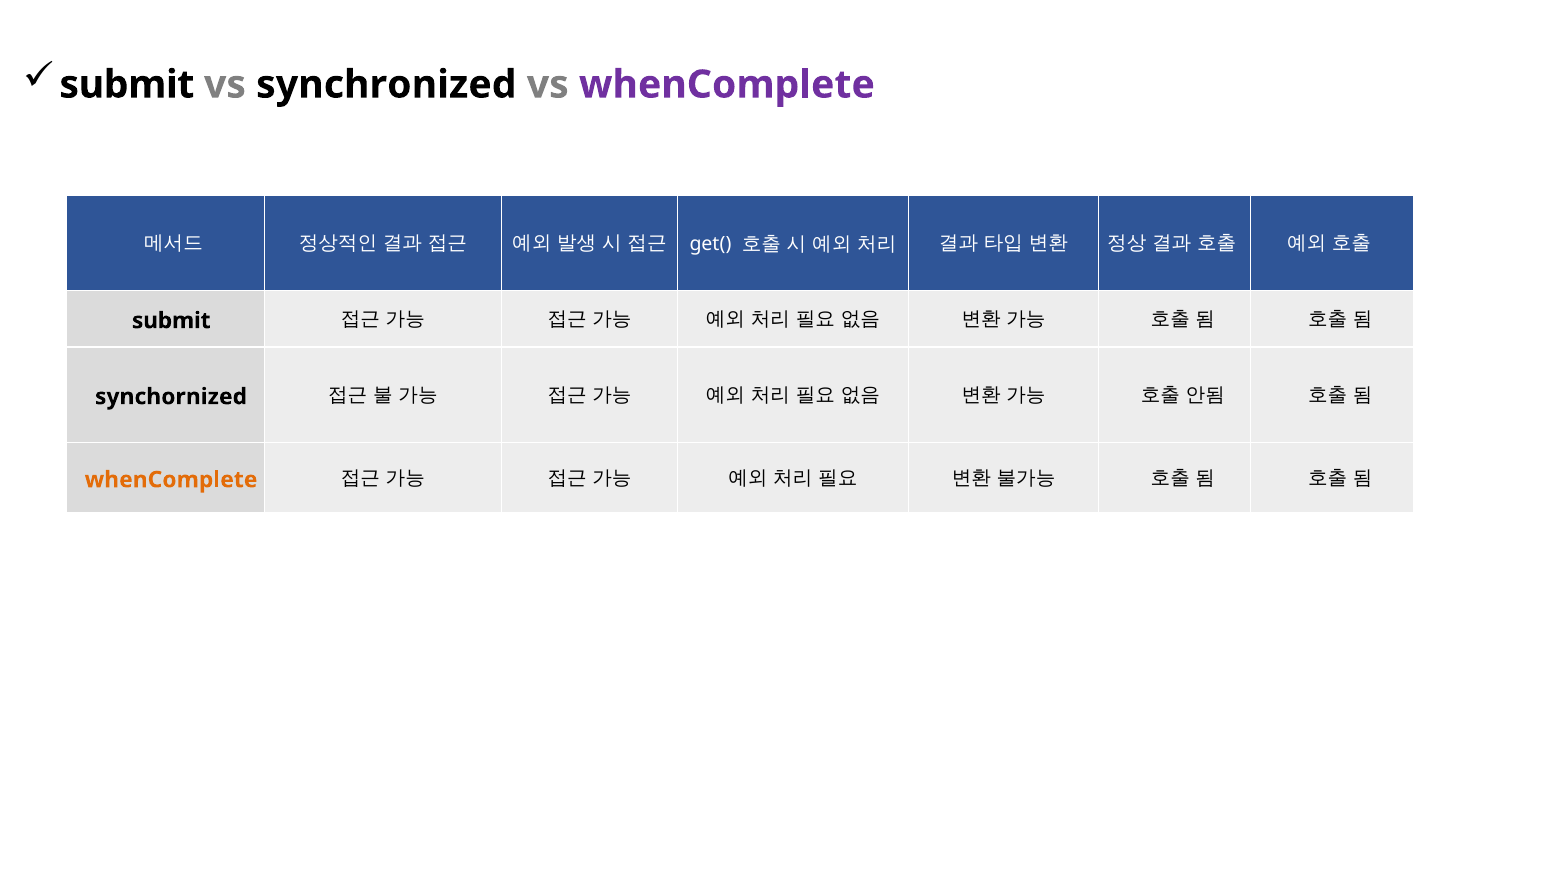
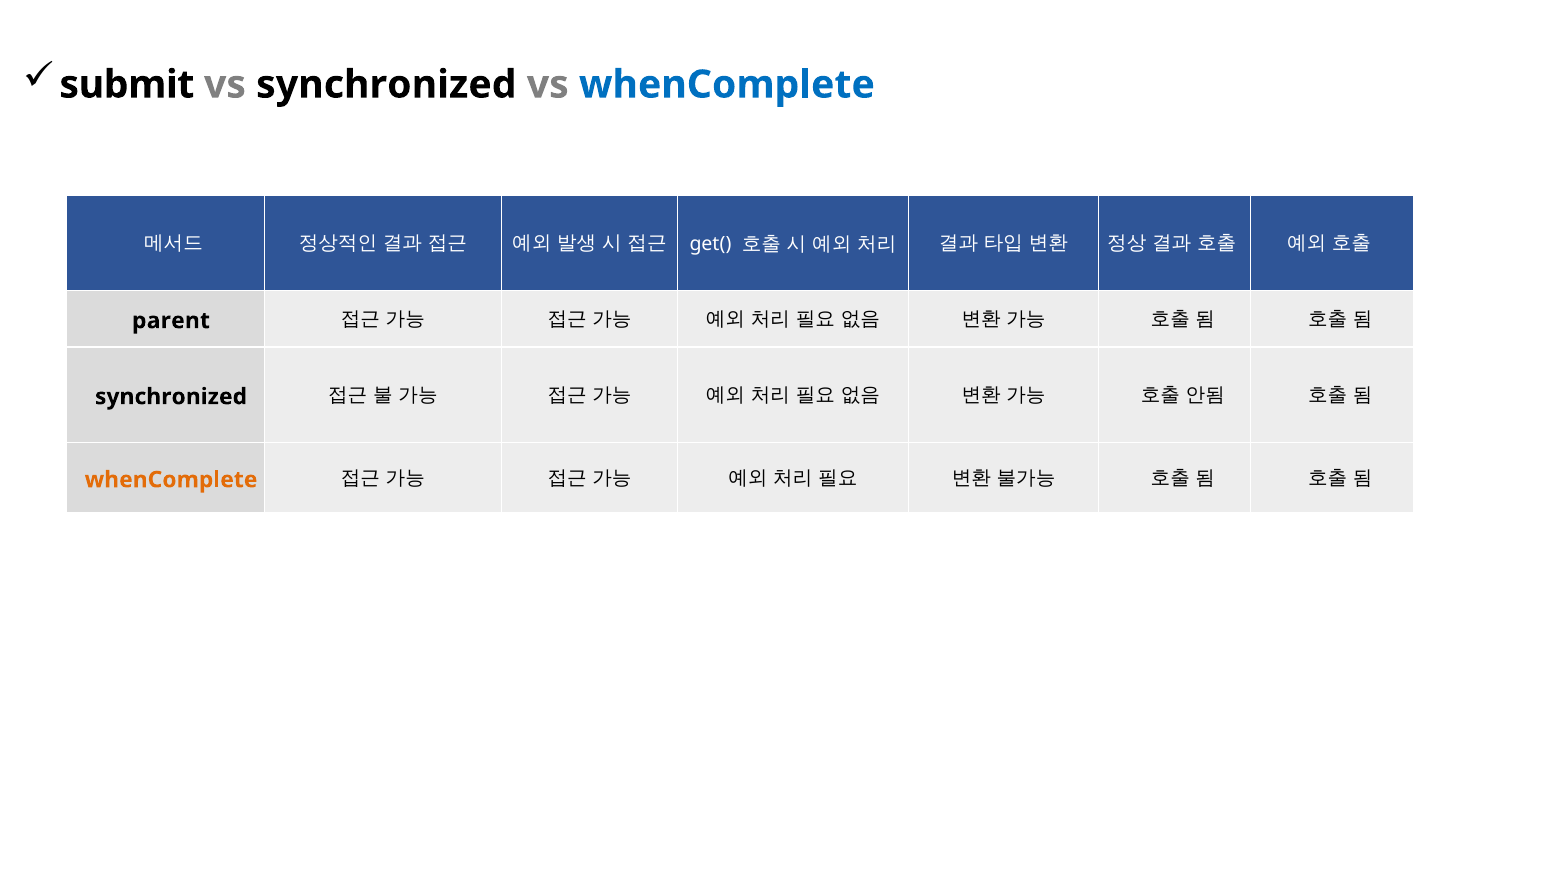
whenComplete at (727, 85) colour: purple -> blue
submit at (171, 321): submit -> parent
synchornized at (171, 397): synchornized -> synchronized
